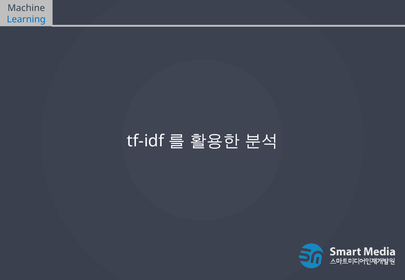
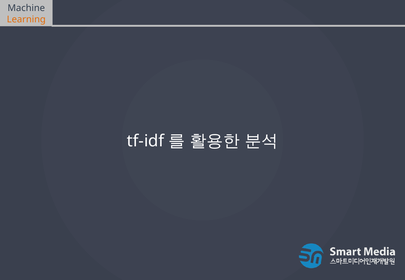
Learning colour: blue -> orange
